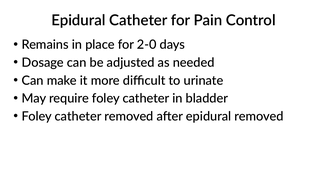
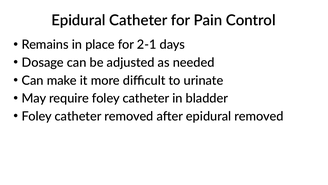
2-0: 2-0 -> 2-1
